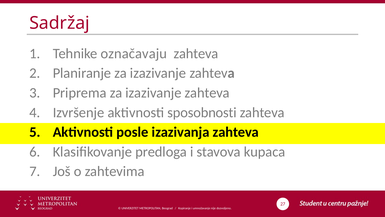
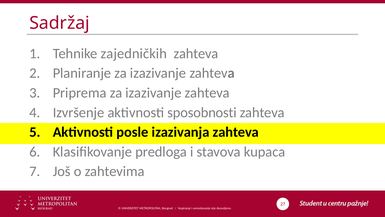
označavaju: označavaju -> zajedničkih
